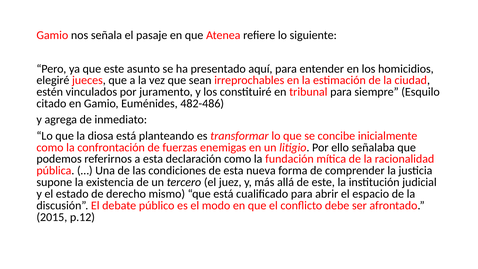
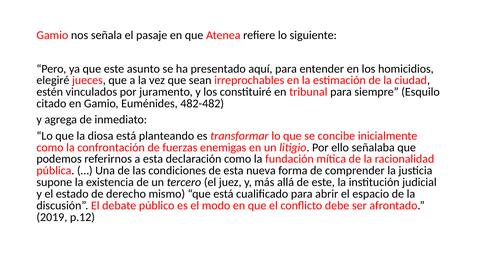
482-486: 482-486 -> 482-482
2015: 2015 -> 2019
